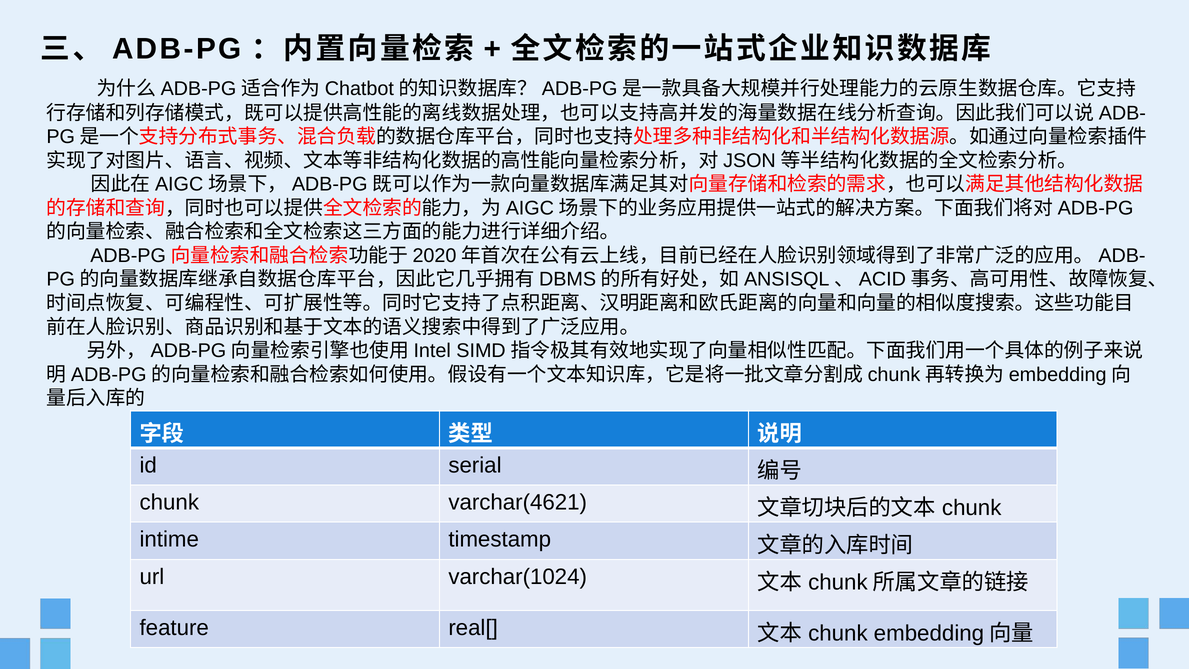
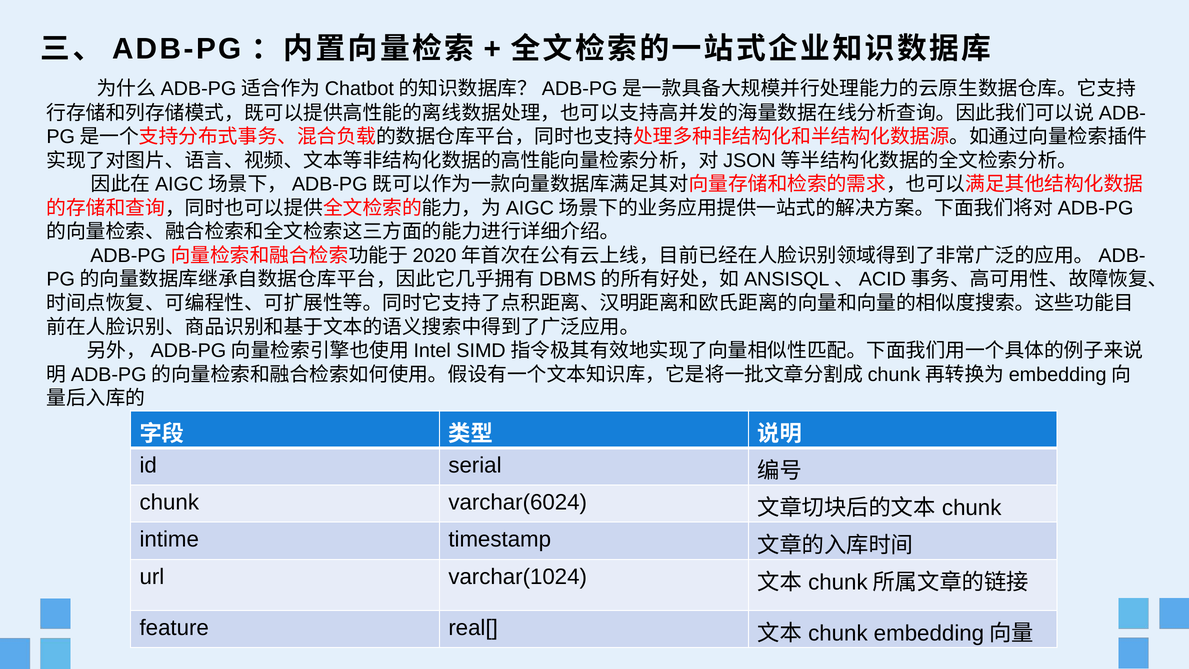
varchar(4621: varchar(4621 -> varchar(6024
